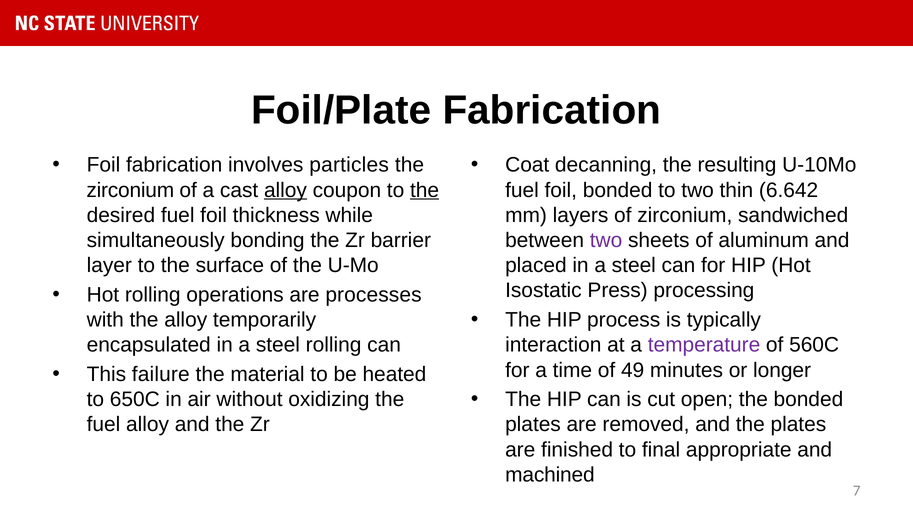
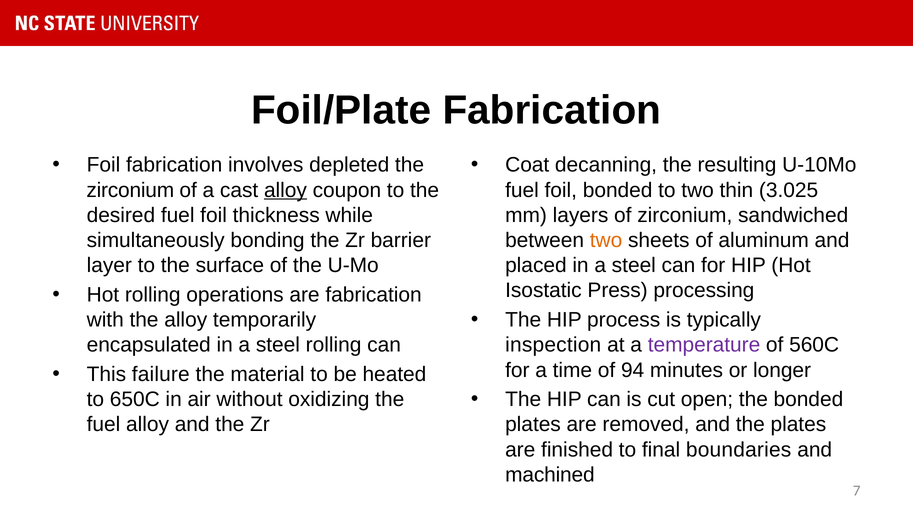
particles: particles -> depleted
the at (425, 190) underline: present -> none
6.642: 6.642 -> 3.025
two at (606, 240) colour: purple -> orange
are processes: processes -> fabrication
interaction: interaction -> inspection
49: 49 -> 94
appropriate: appropriate -> boundaries
